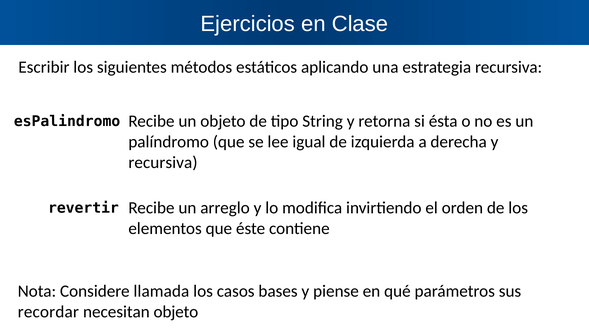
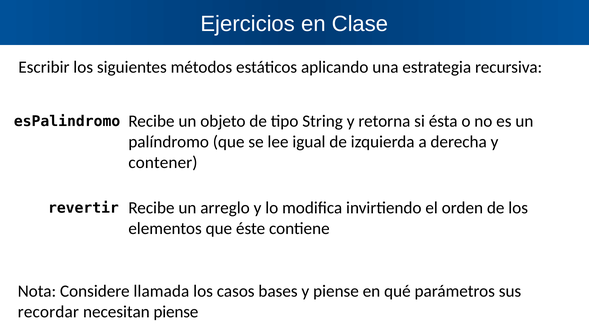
recursiva at (163, 163): recursiva -> contener
necesitan objeto: objeto -> piense
